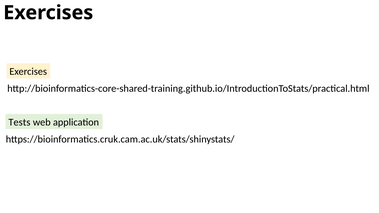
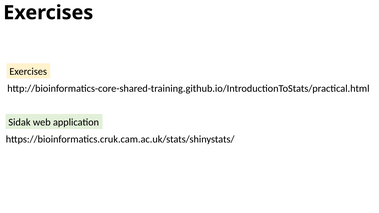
Tests: Tests -> Sidak
